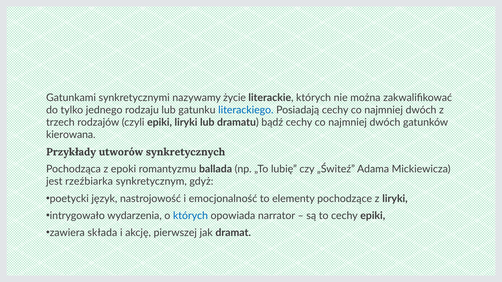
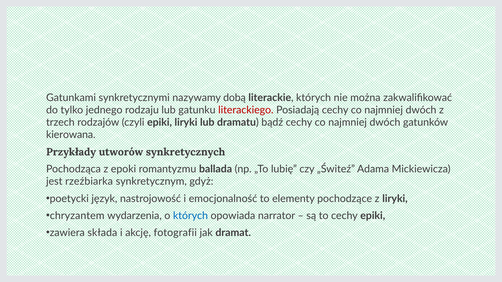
życie: życie -> dobą
literackiego colour: blue -> red
intrygowało: intrygowało -> chryzantem
pierwszej: pierwszej -> fotografii
